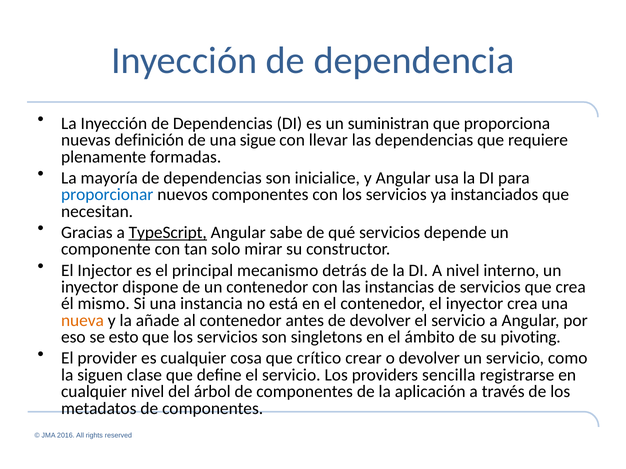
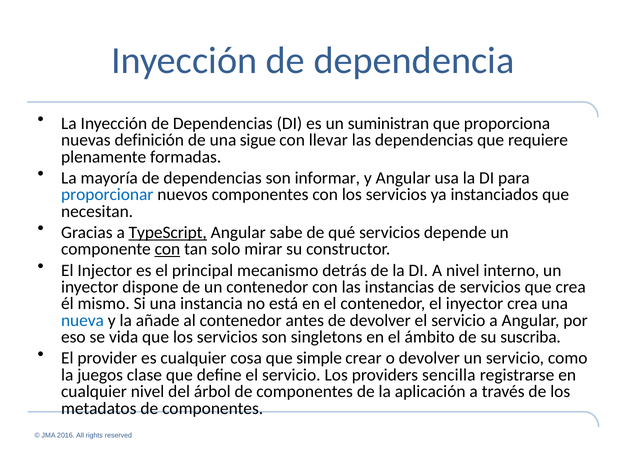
inicialice: inicialice -> informar
con at (167, 249) underline: none -> present
nueva colour: orange -> blue
esto: esto -> vida
pivoting: pivoting -> suscriba
crítico: crítico -> simple
siguen: siguen -> juegos
